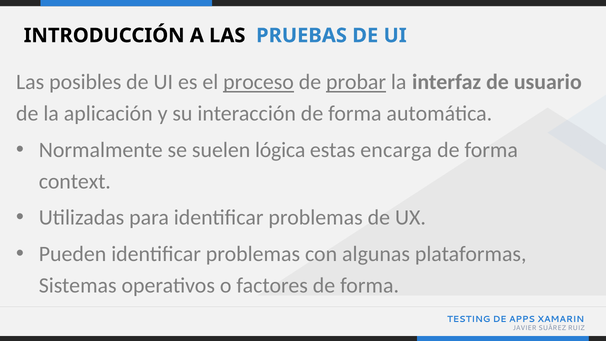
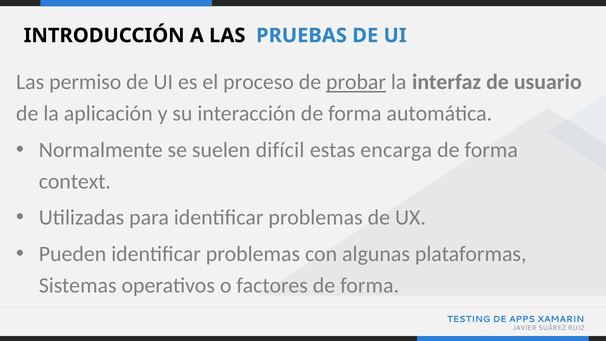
posibles: posibles -> permiso
proceso underline: present -> none
lógica: lógica -> difícil
